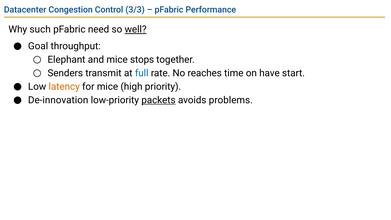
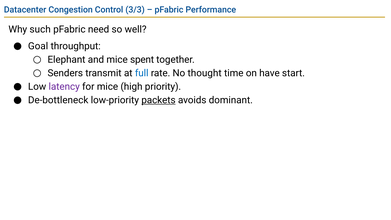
well underline: present -> none
stops: stops -> spent
reaches: reaches -> thought
latency colour: orange -> purple
De-innovation: De-innovation -> De-bottleneck
problems: problems -> dominant
